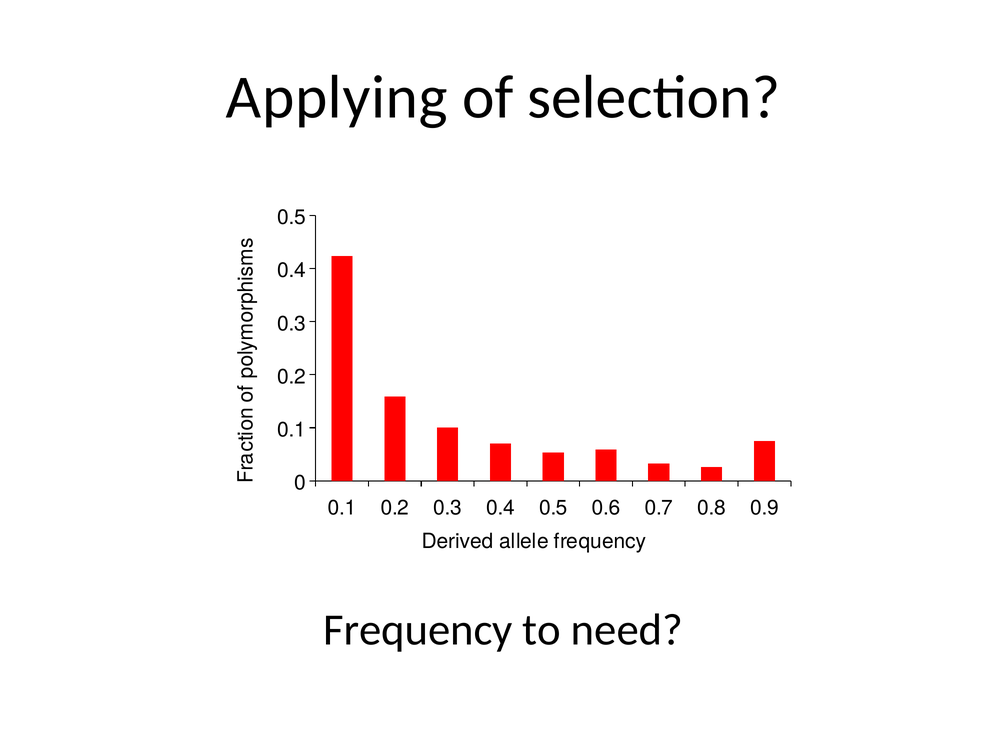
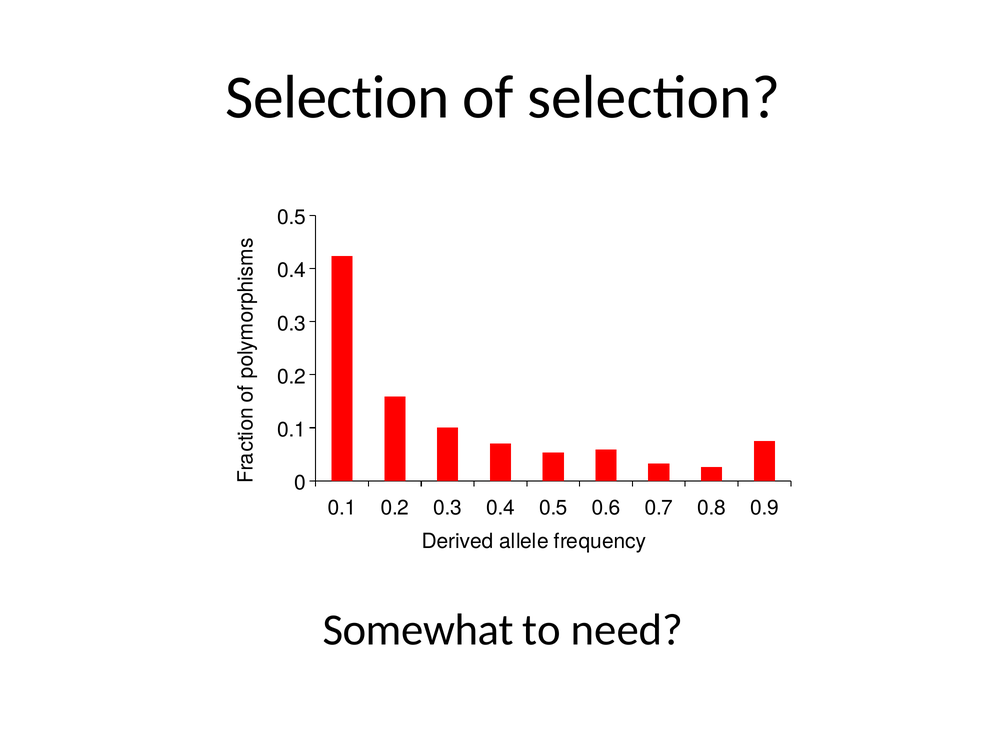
Applying at (337, 97): Applying -> Selection
Frequency at (418, 630): Frequency -> Somewhat
